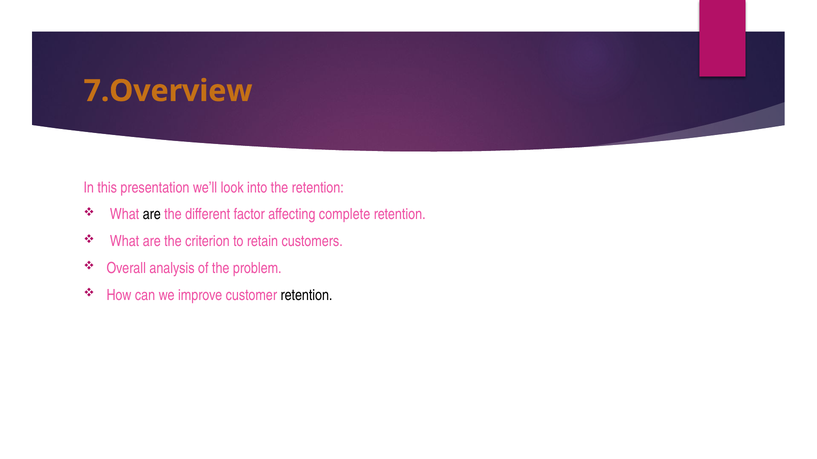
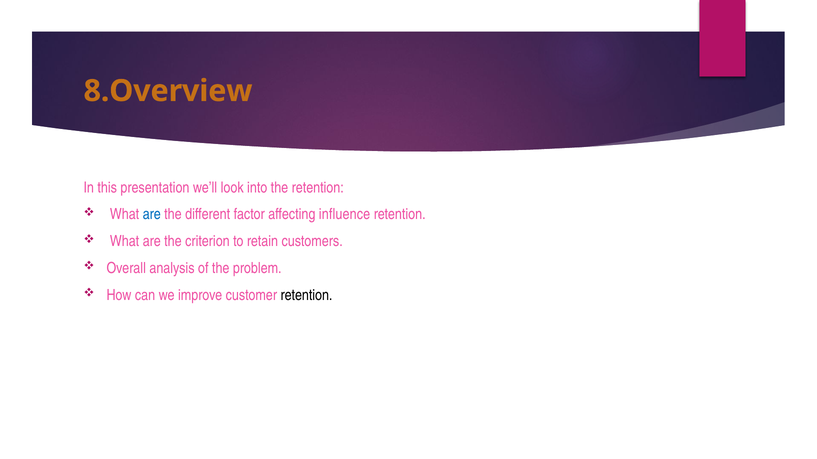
7.Overview: 7.Overview -> 8.Overview
are at (152, 215) colour: black -> blue
complete: complete -> influence
